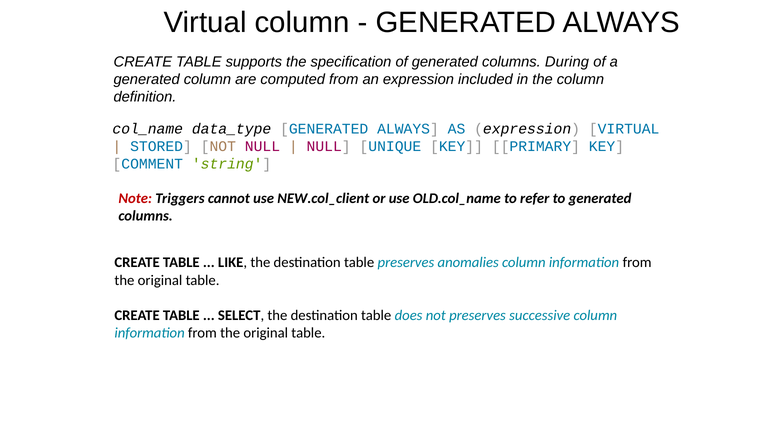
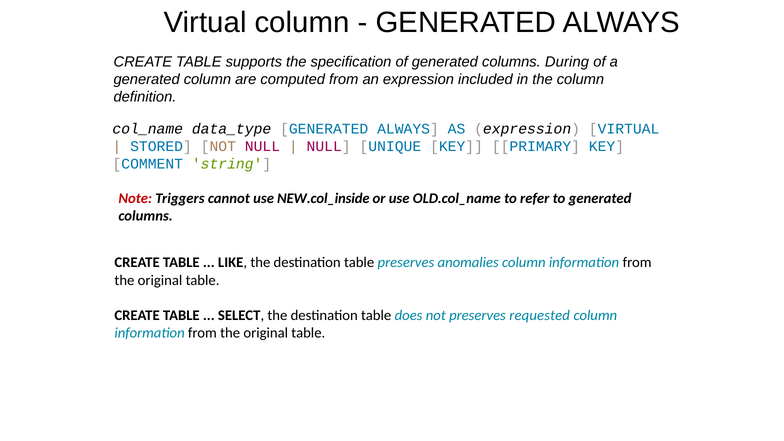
NEW.col_client: NEW.col_client -> NEW.col_inside
successive: successive -> requested
